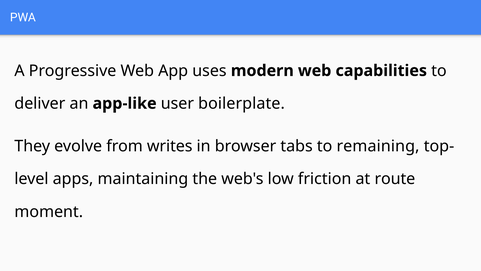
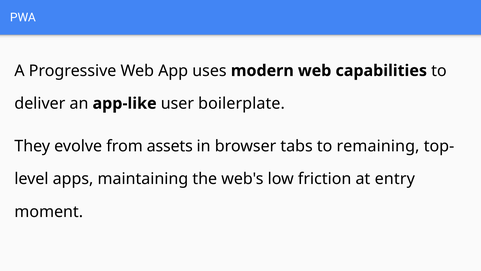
writes: writes -> assets
route: route -> entry
